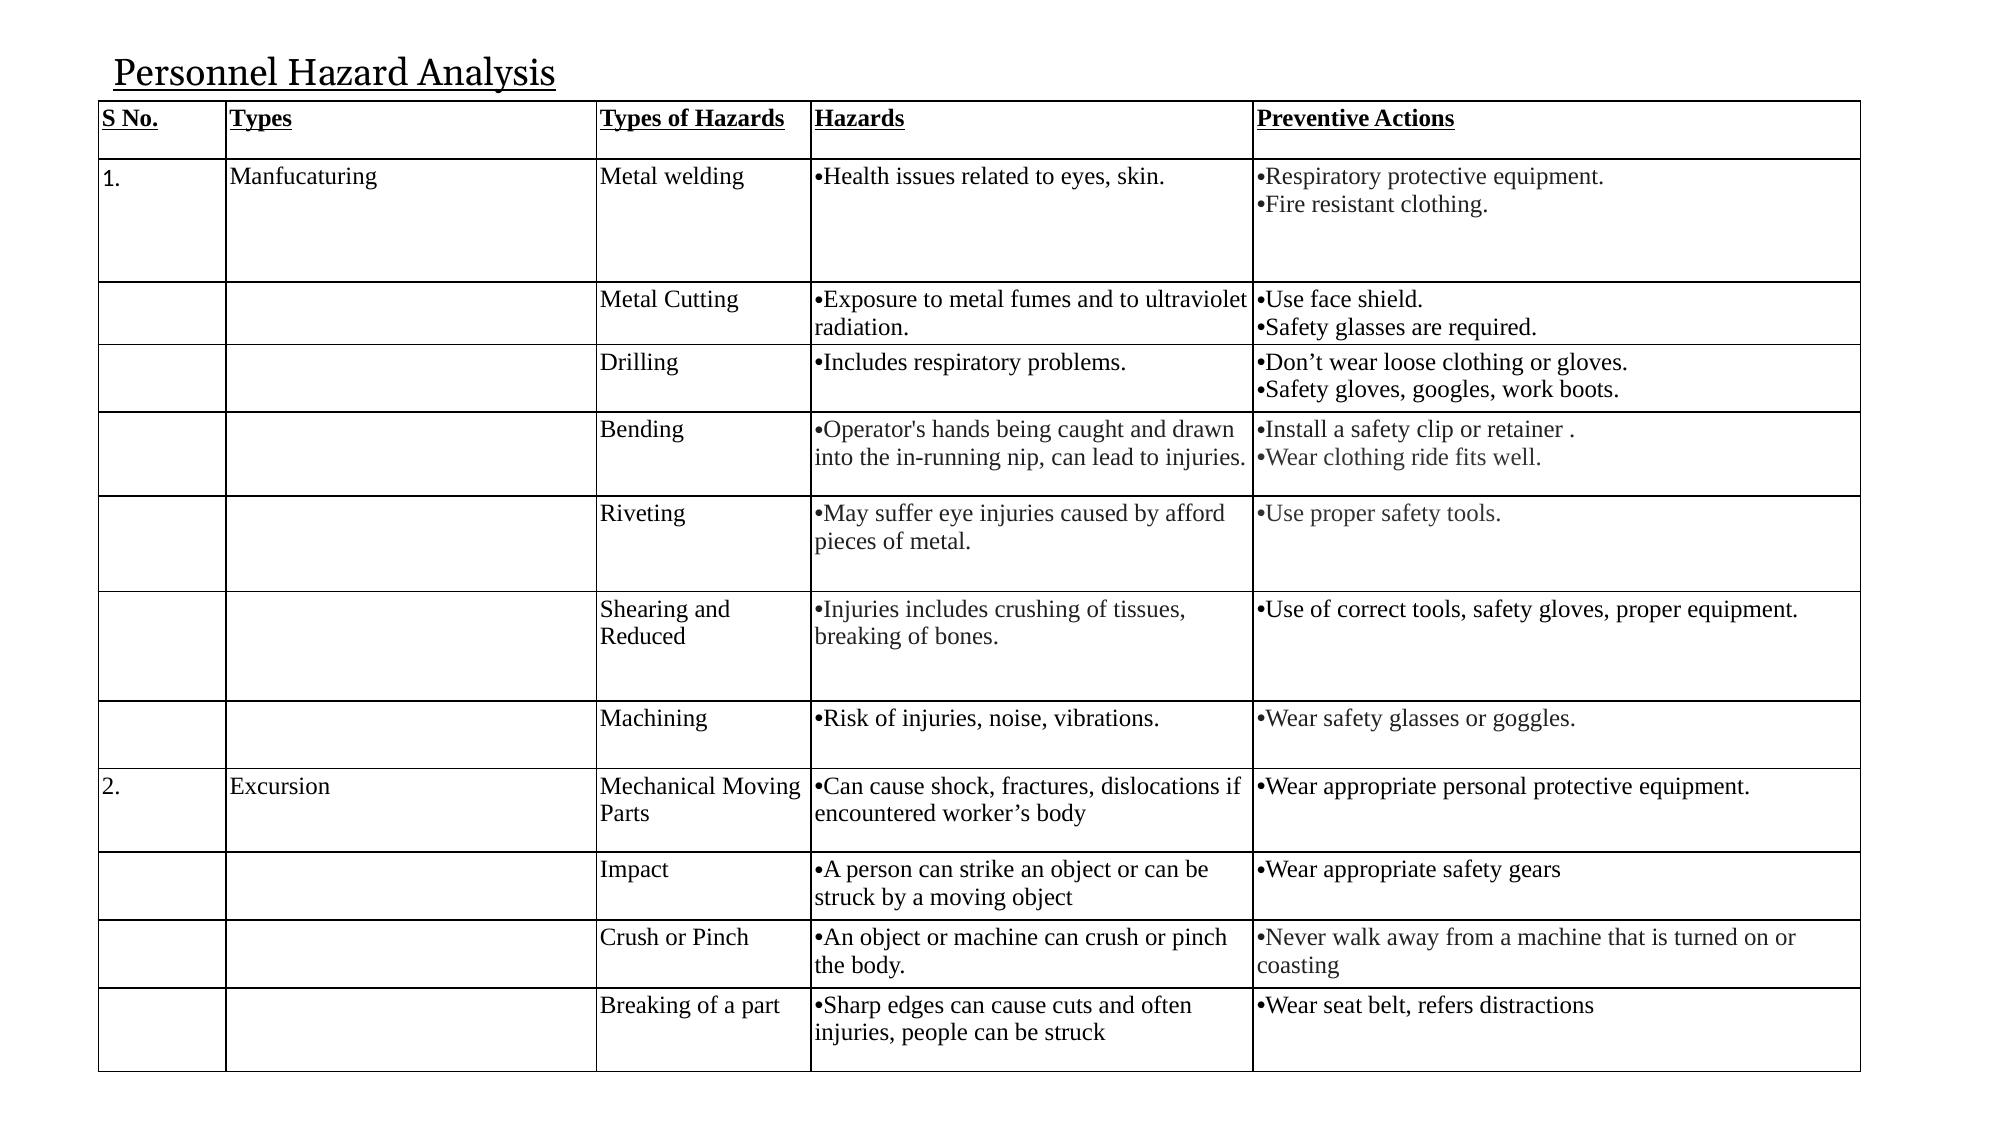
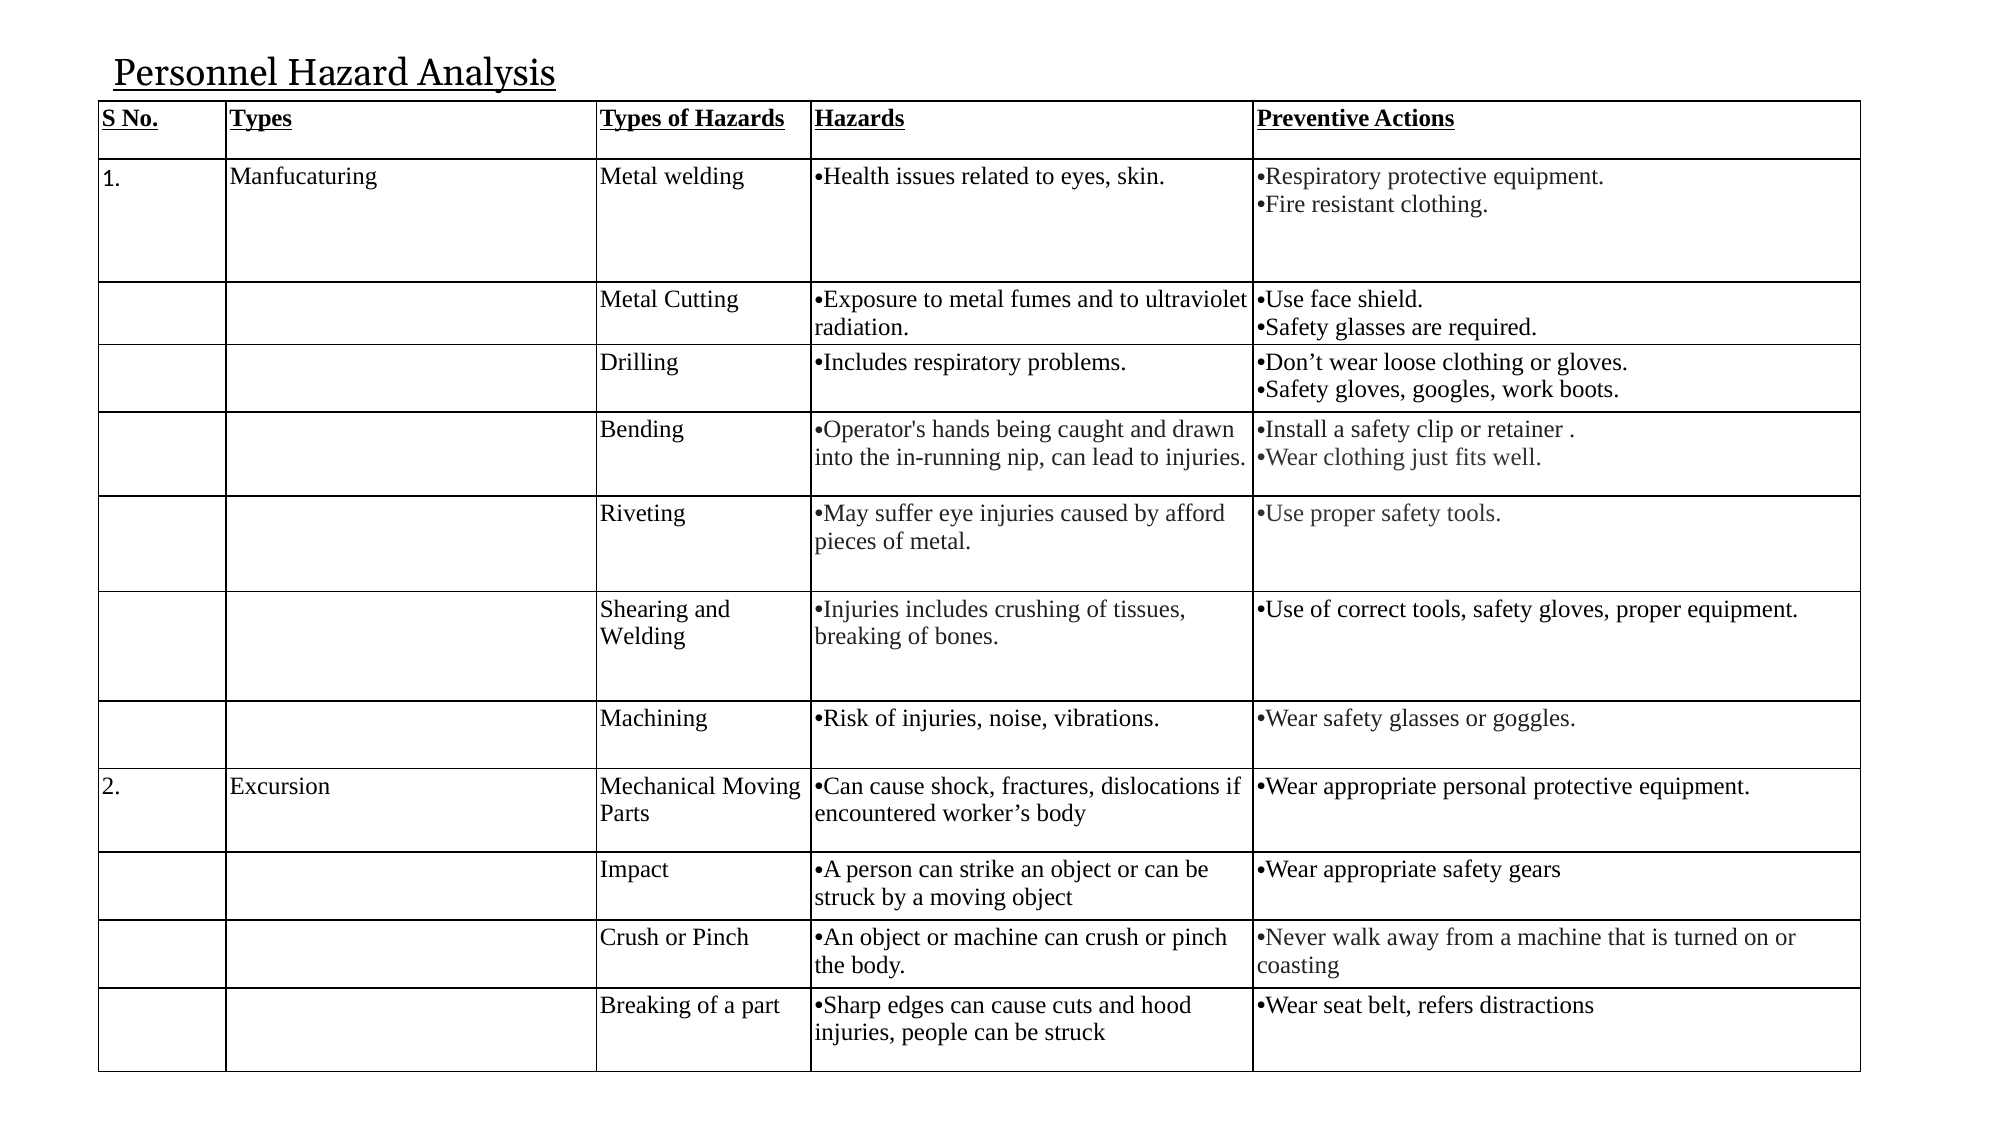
ride: ride -> just
Reduced at (643, 636): Reduced -> Welding
often: often -> hood
